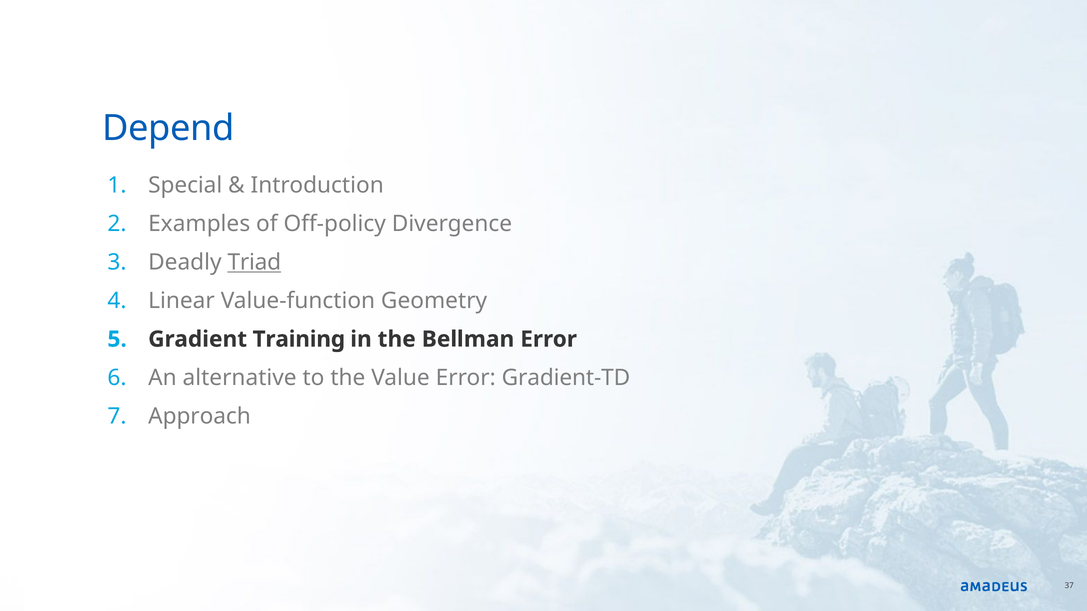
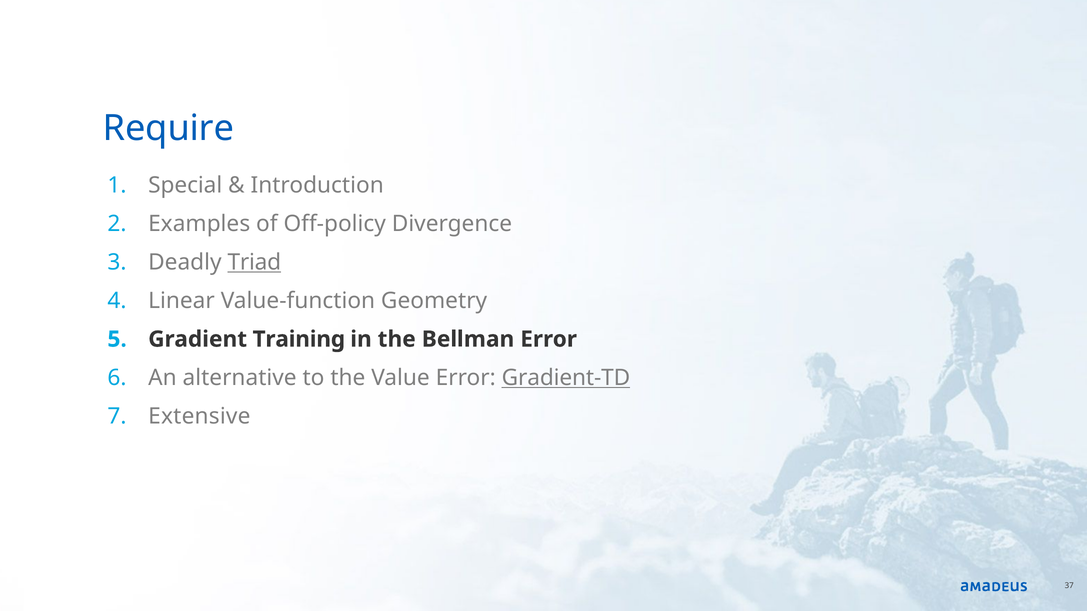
Depend: Depend -> Require
Gradient-TD underline: none -> present
Approach: Approach -> Extensive
